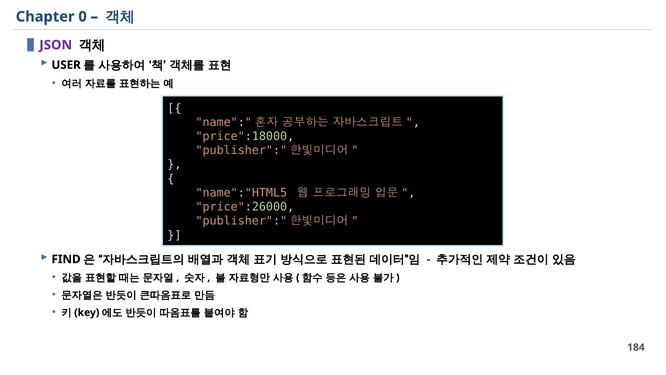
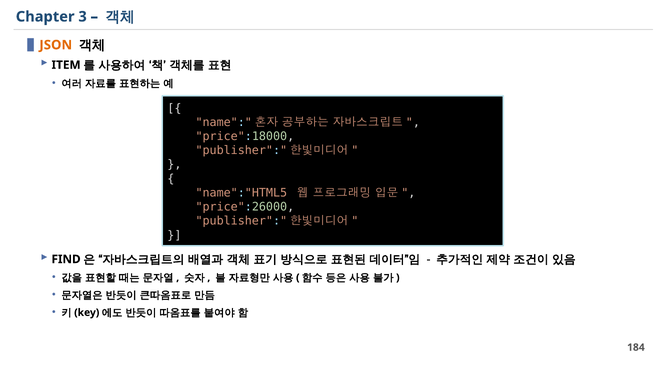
0: 0 -> 3
JSON colour: purple -> orange
USER: USER -> ITEM
